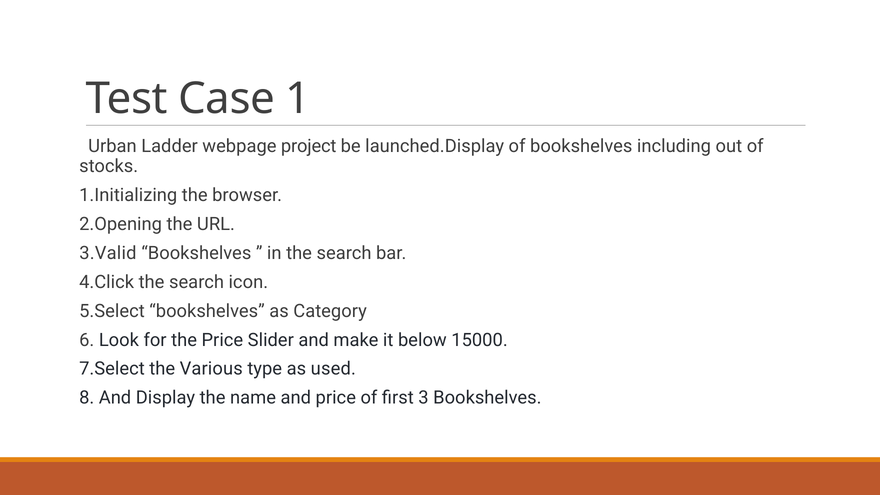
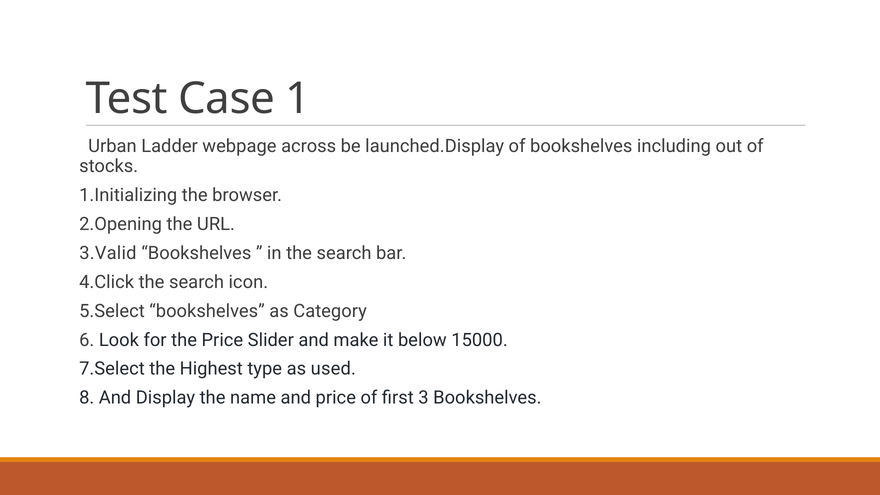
project: project -> across
Various: Various -> Highest
